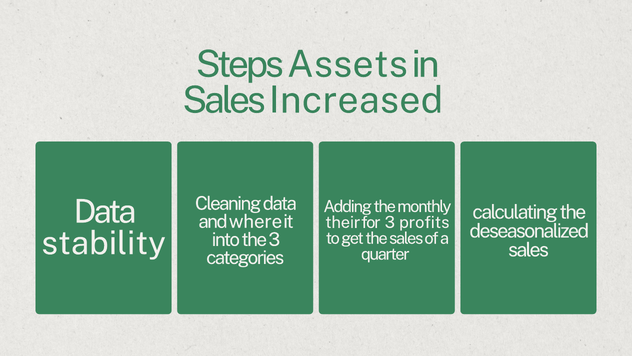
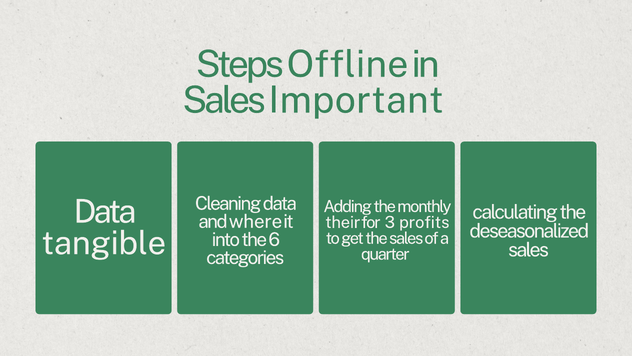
Assets: Assets -> Offline
Increased: Increased -> Important
stability: stability -> tangible
the 3: 3 -> 6
